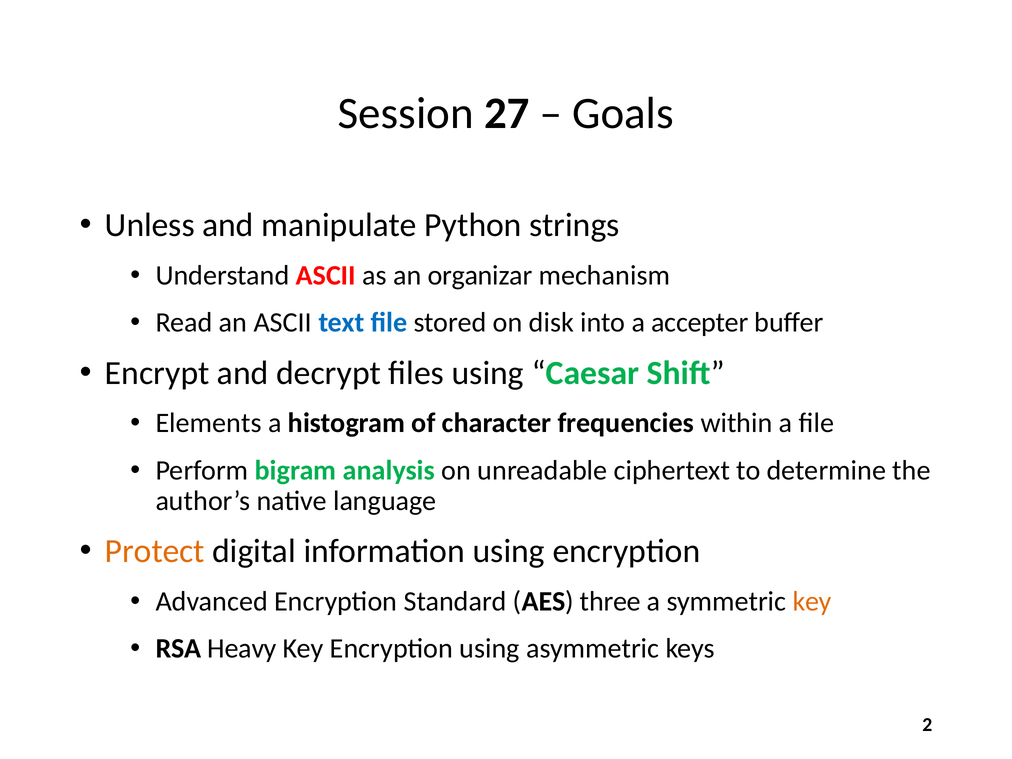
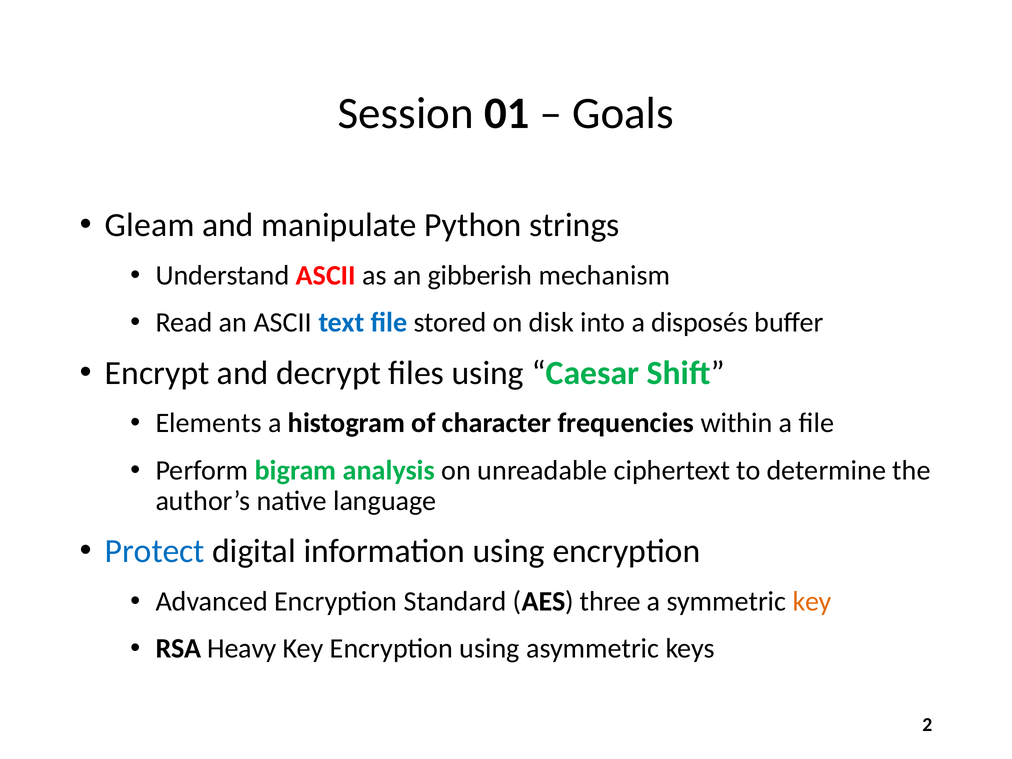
27: 27 -> 01
Unless: Unless -> Gleam
organizar: organizar -> gibberish
accepter: accepter -> disposés
Protect colour: orange -> blue
